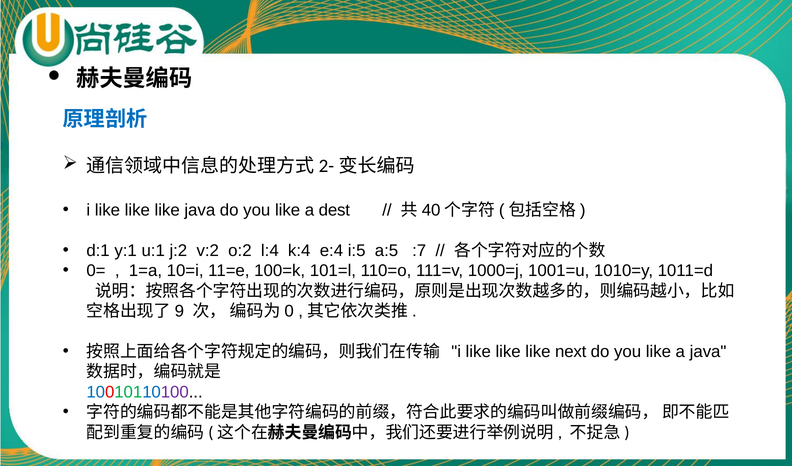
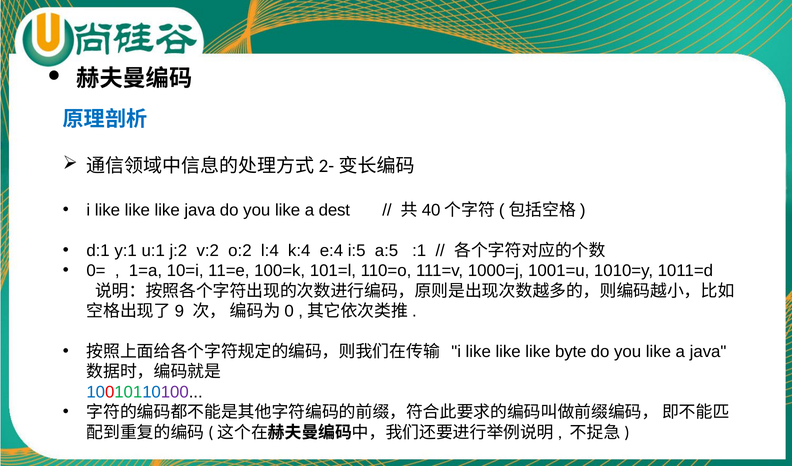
:7: :7 -> :1
next: next -> byte
